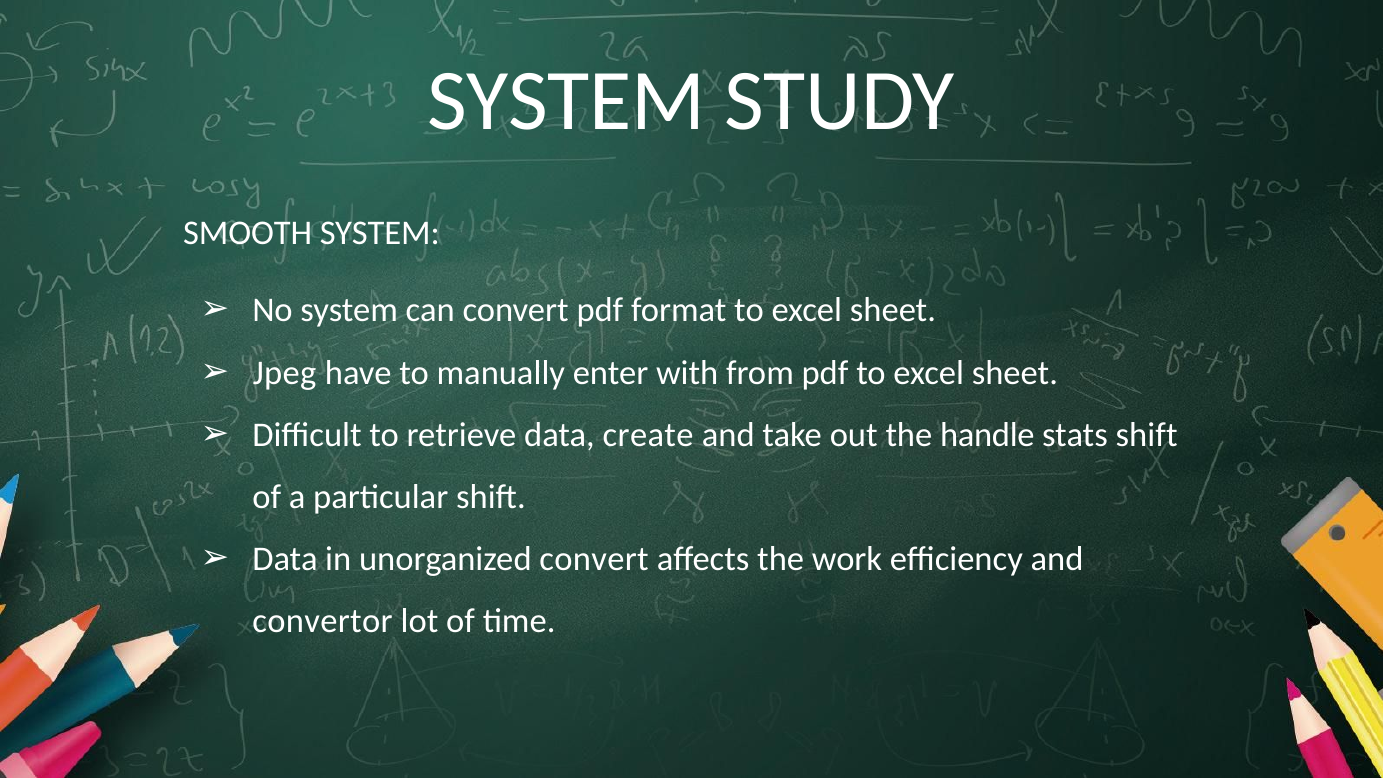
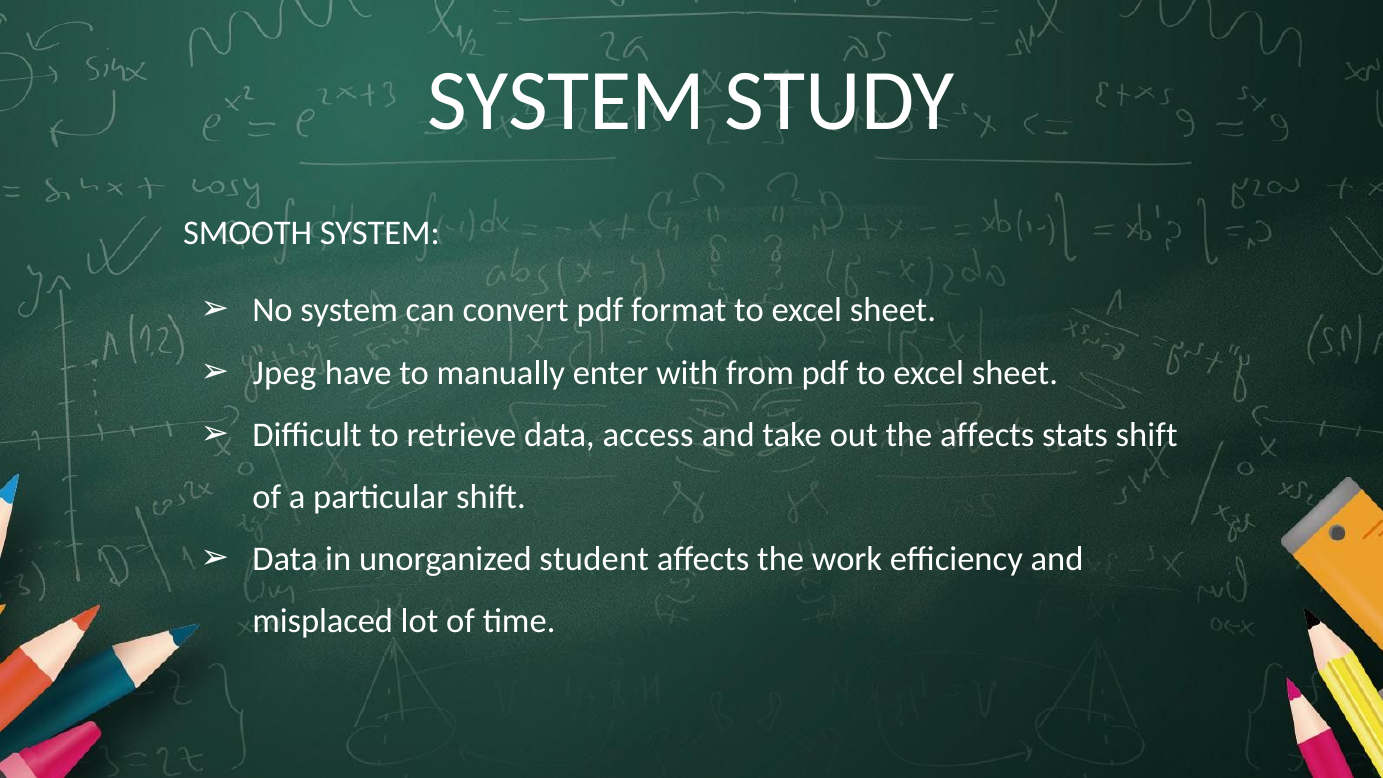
create: create -> access
the handle: handle -> affects
unorganized convert: convert -> student
convertor: convertor -> misplaced
